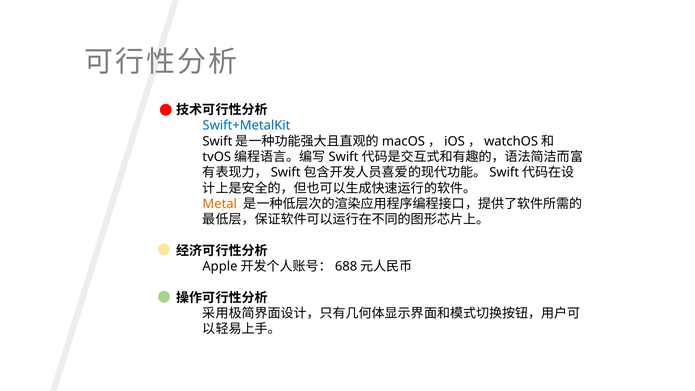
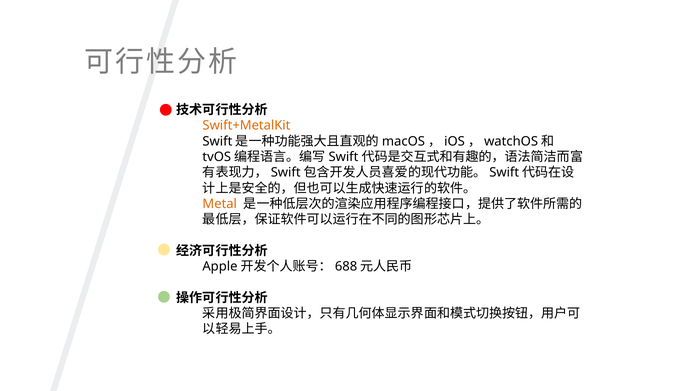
Swift+MetalKit colour: blue -> orange
